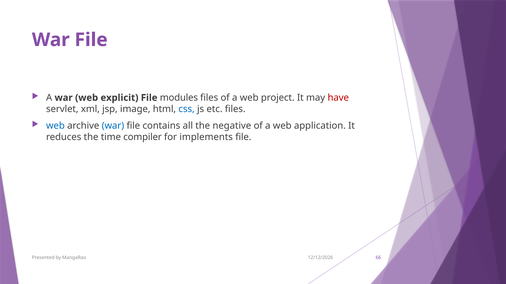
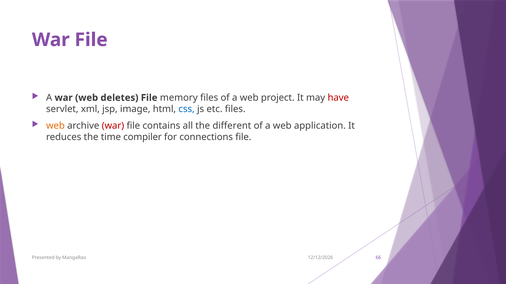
explicit: explicit -> deletes
modules: modules -> memory
web at (55, 126) colour: blue -> orange
war at (113, 126) colour: blue -> red
negative: negative -> different
implements: implements -> connections
